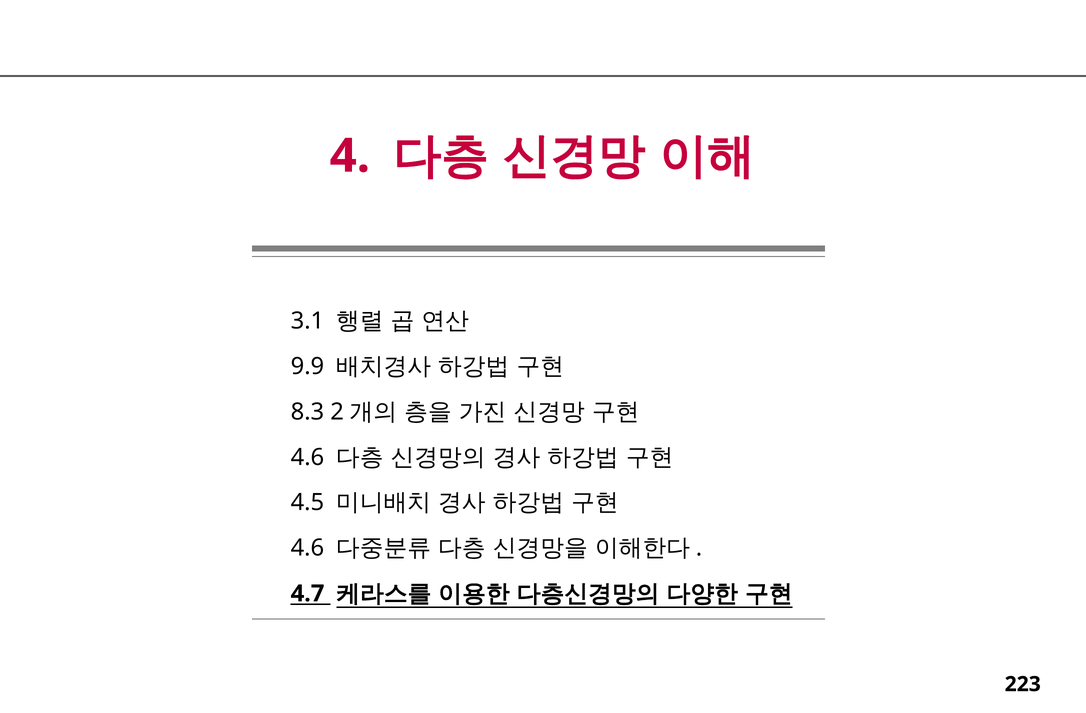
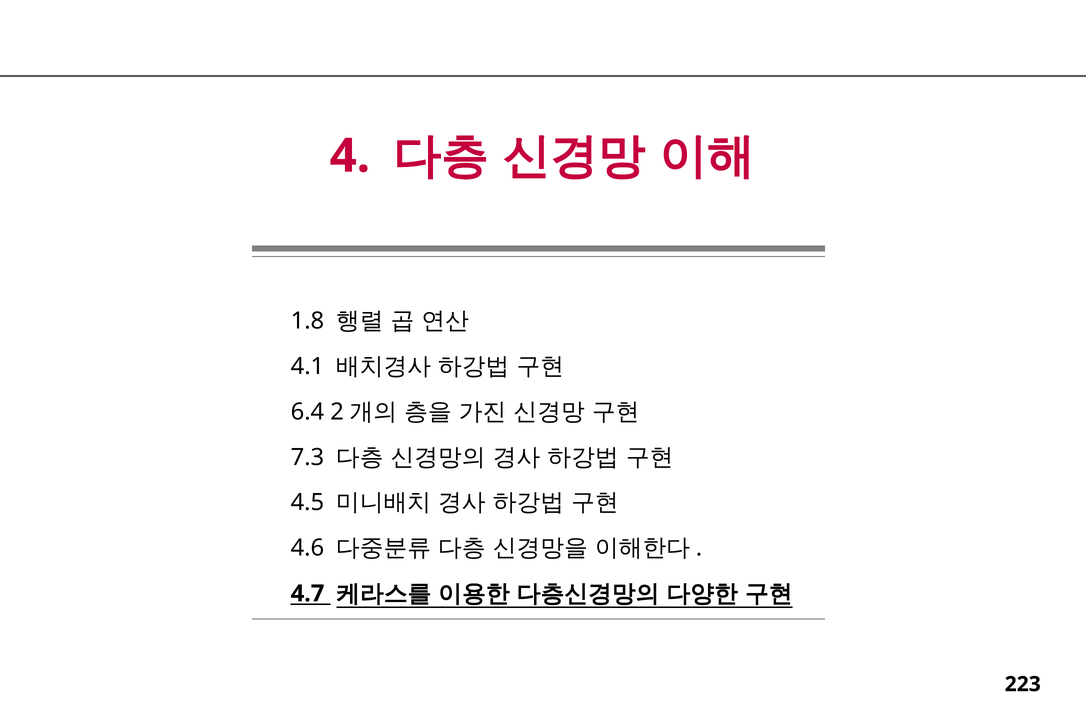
3.1: 3.1 -> 1.8
9.9: 9.9 -> 4.1
8.3: 8.3 -> 6.4
4.6 at (307, 457): 4.6 -> 7.3
